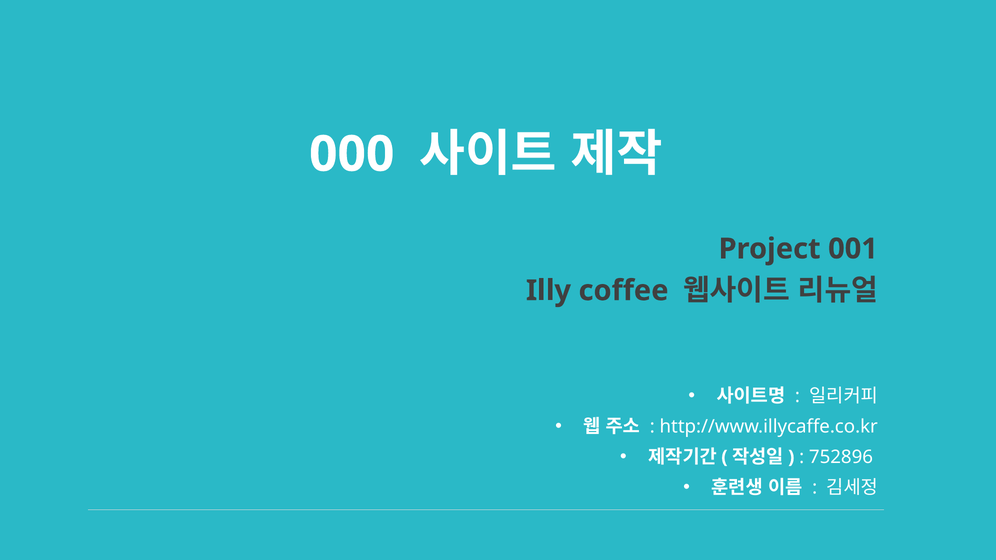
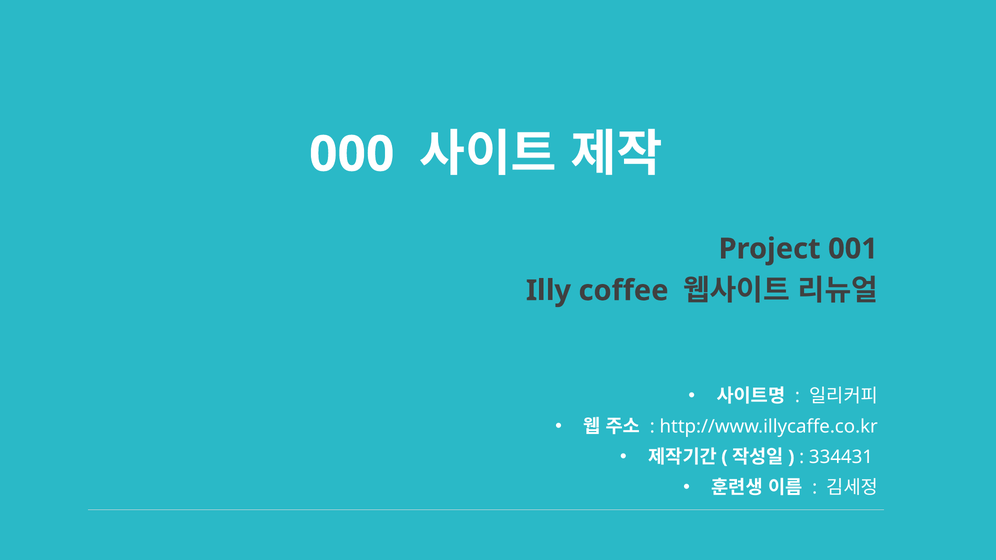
752896: 752896 -> 334431
